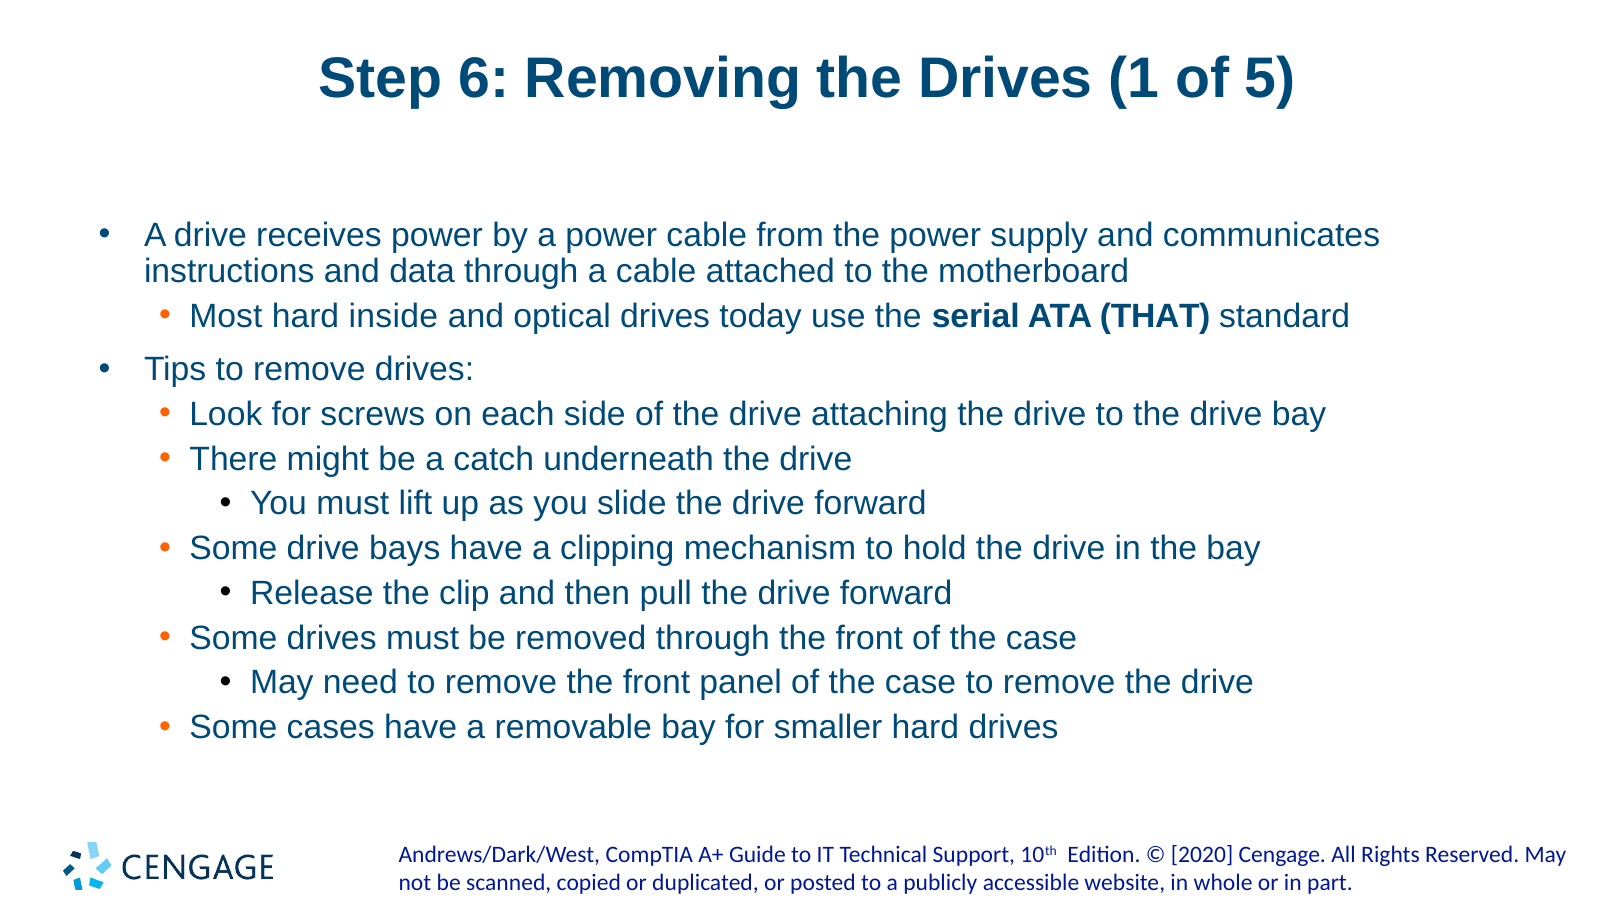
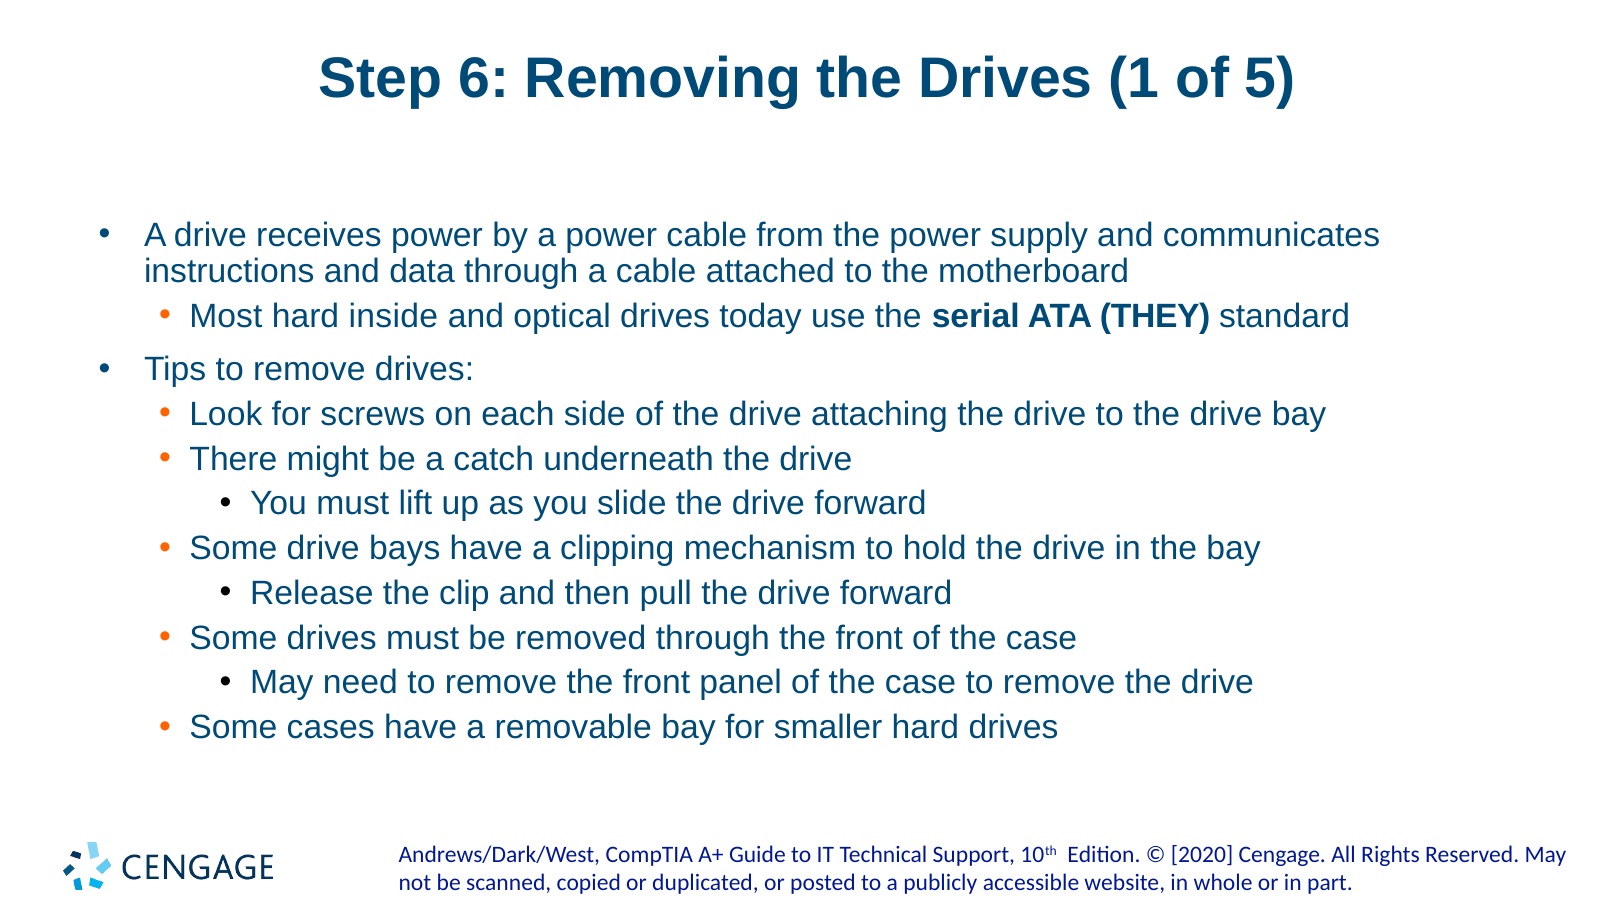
THAT: THAT -> THEY
